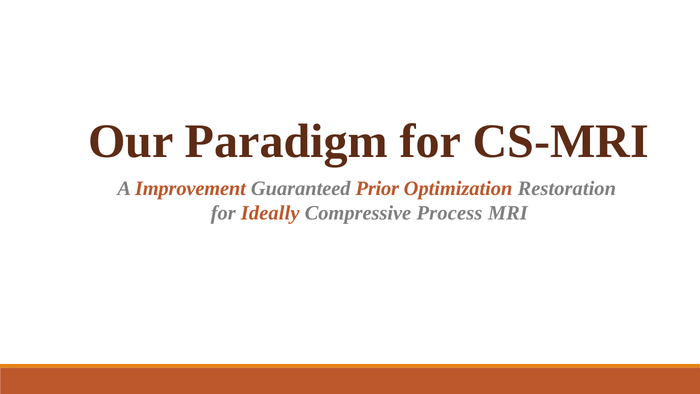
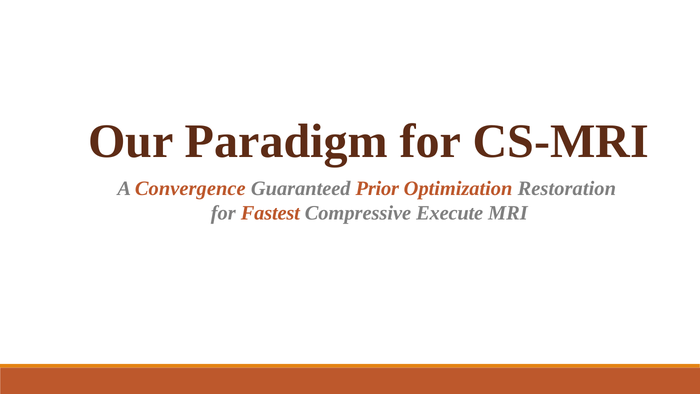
Improvement: Improvement -> Convergence
Ideally: Ideally -> Fastest
Process: Process -> Execute
